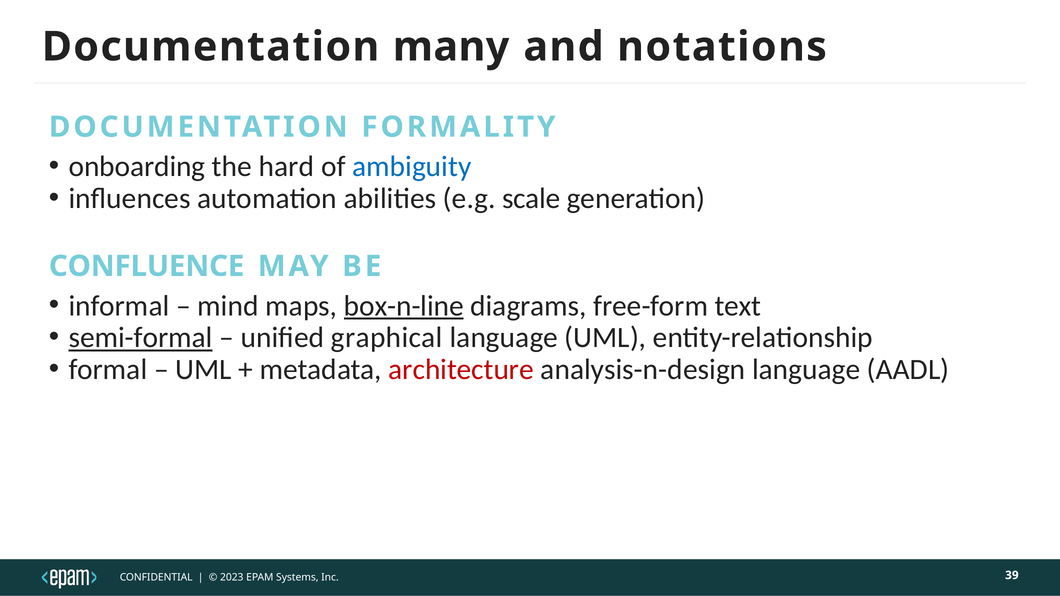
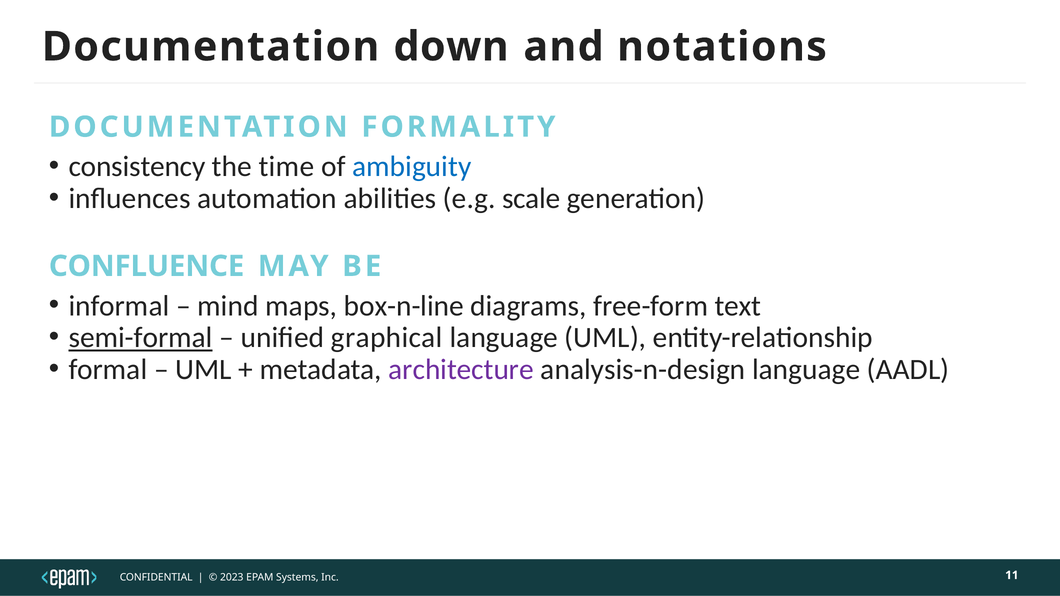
many: many -> down
onboarding: onboarding -> consistency
hard: hard -> time
box-n-line underline: present -> none
architecture colour: red -> purple
39: 39 -> 11
